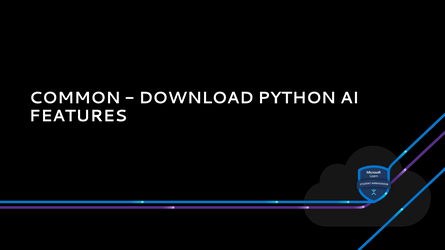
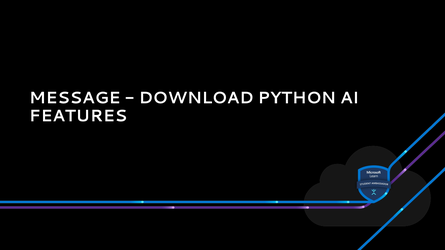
COMMON: COMMON -> MESSAGE
